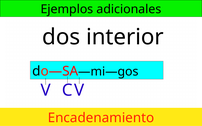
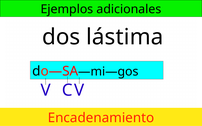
interior: interior -> lástima
